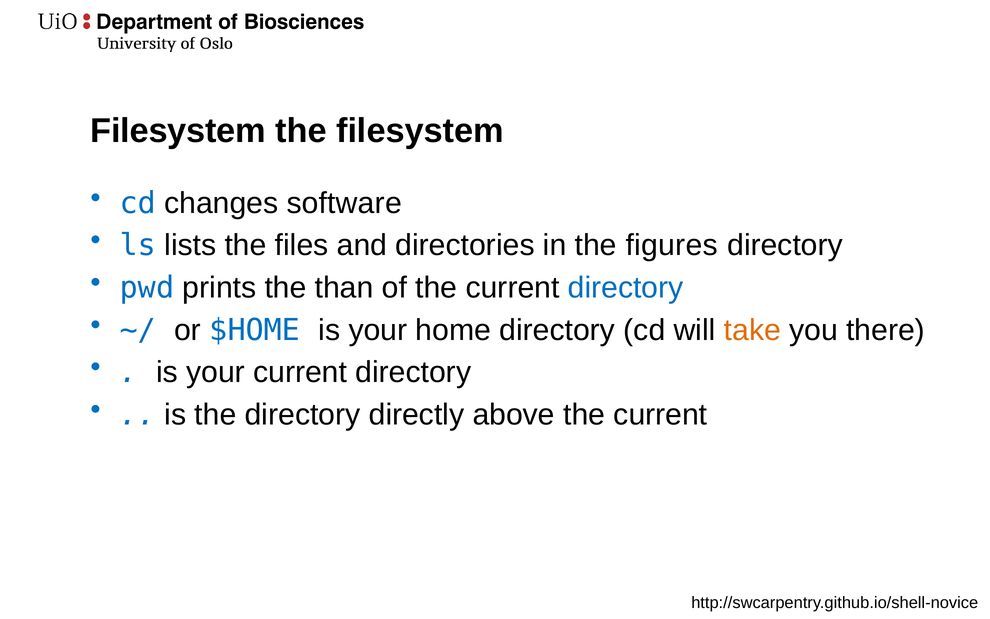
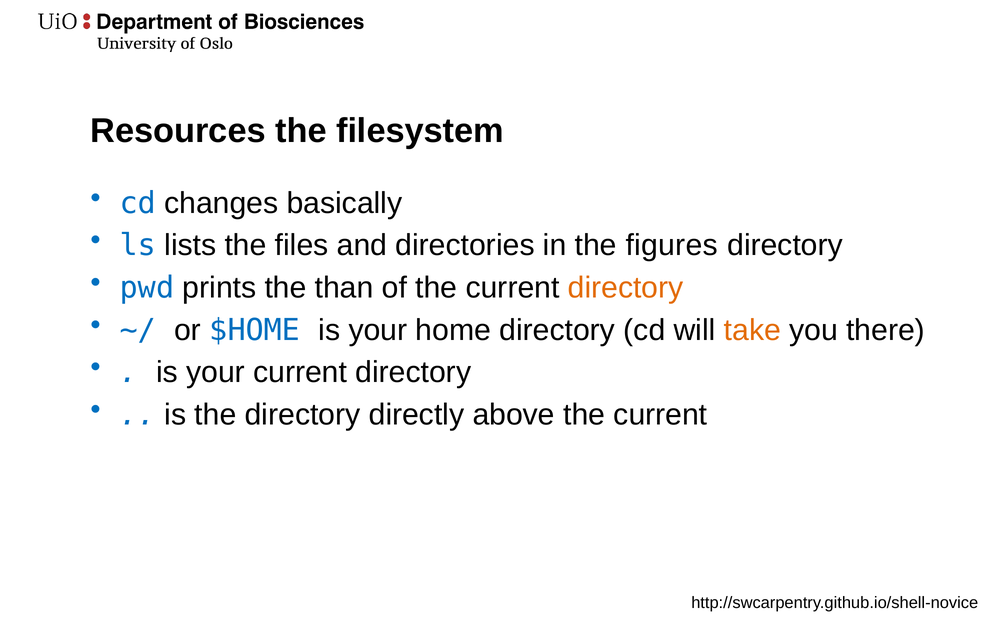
Filesystem at (178, 131): Filesystem -> Resources
software: software -> basically
directory at (626, 288) colour: blue -> orange
